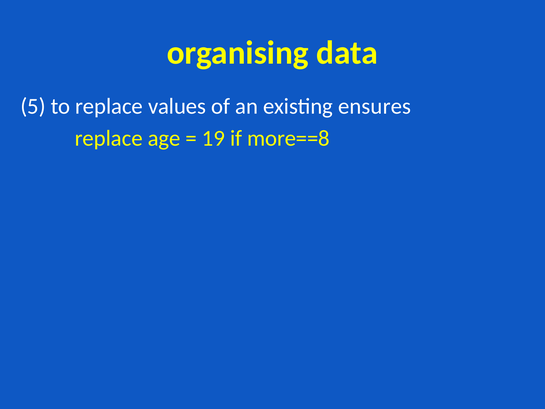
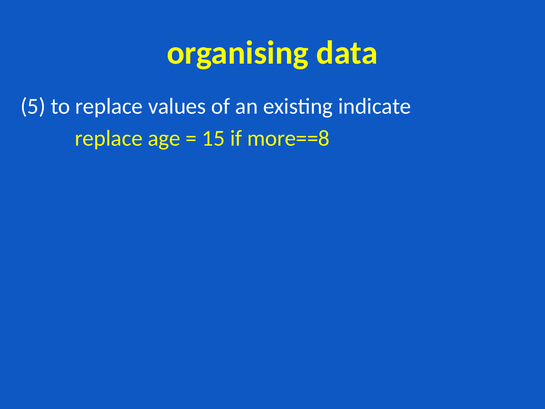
ensures: ensures -> indicate
19: 19 -> 15
